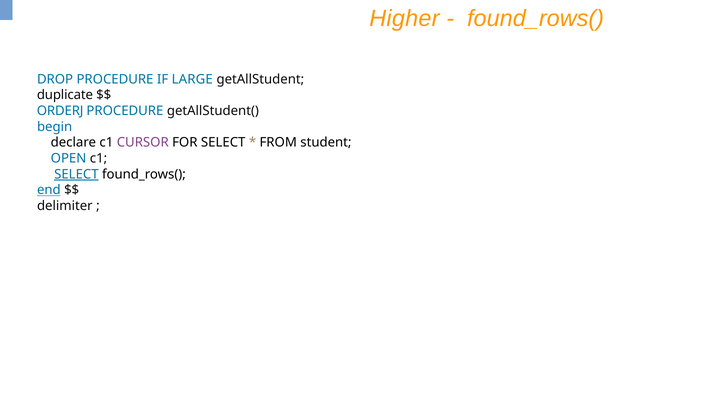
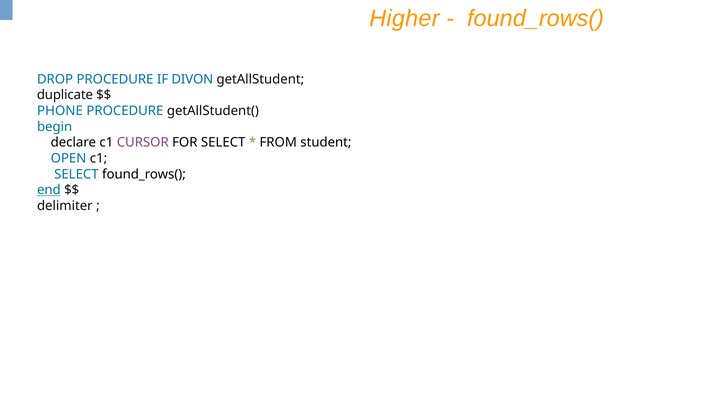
LARGE: LARGE -> DIVON
ORDERJ: ORDERJ -> PHONE
SELECT at (76, 174) underline: present -> none
